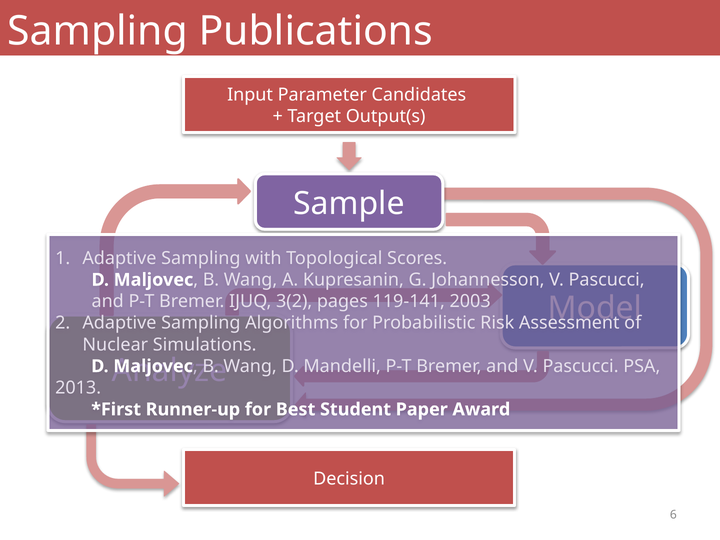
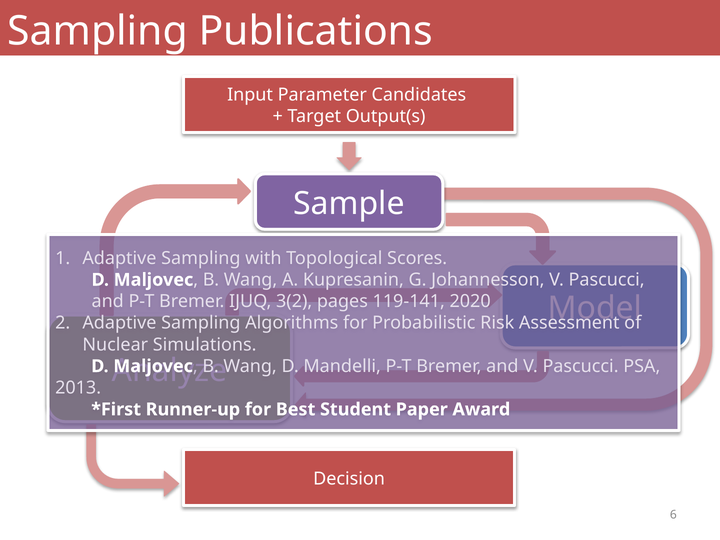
2003: 2003 -> 2020
